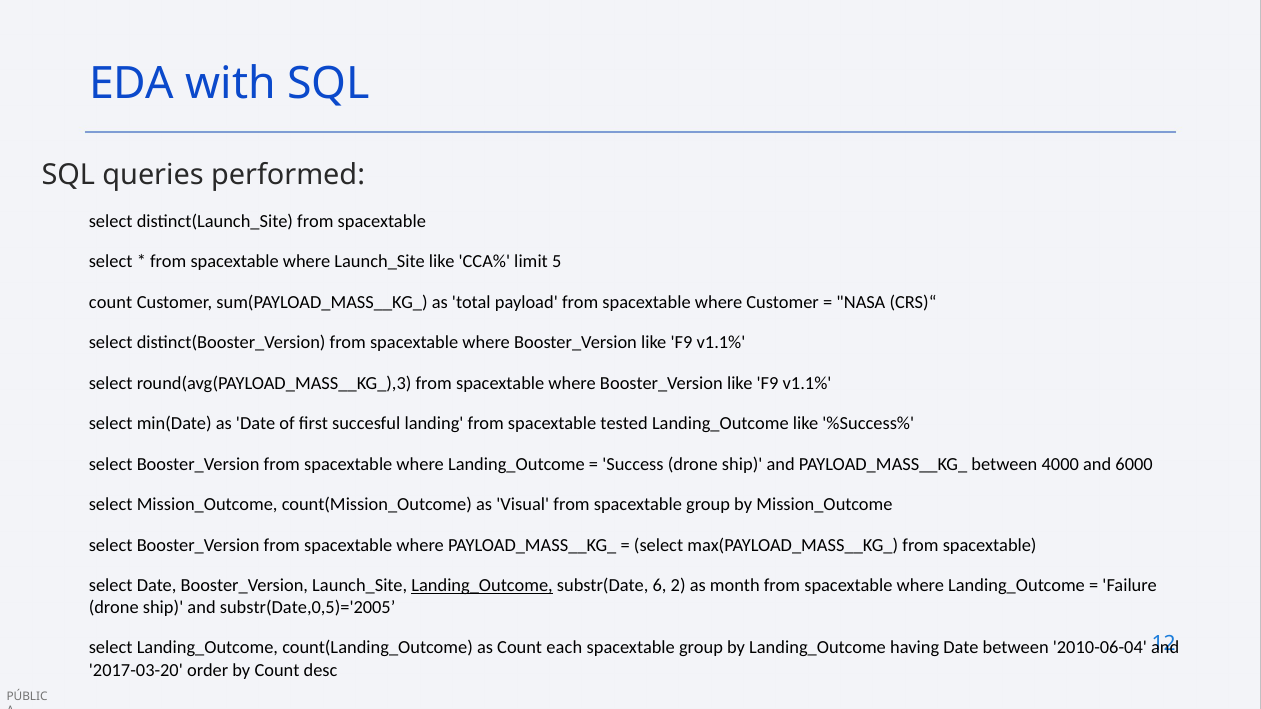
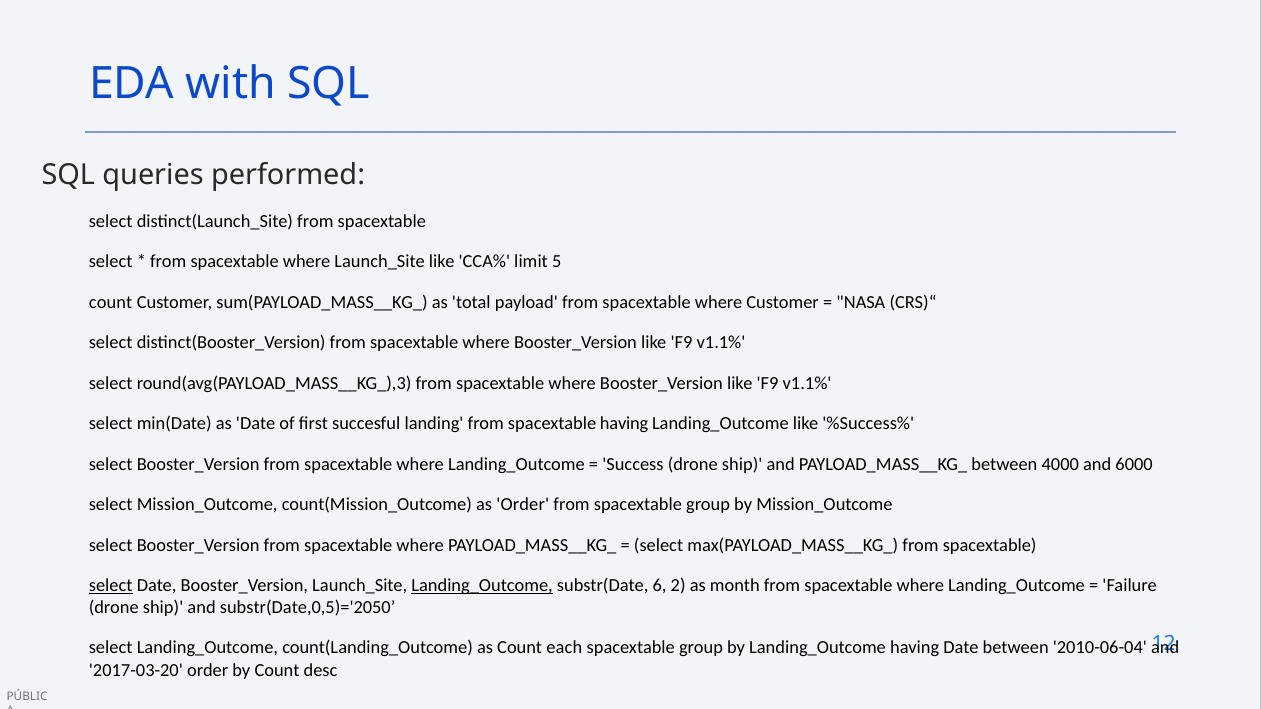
spacextable tested: tested -> having
as Visual: Visual -> Order
select at (111, 586) underline: none -> present
substr(Date,0,5)='2005: substr(Date,0,5)='2005 -> substr(Date,0,5)='2050
